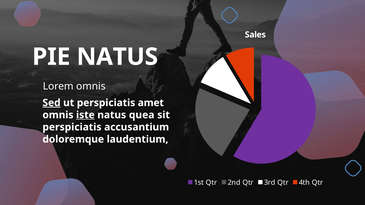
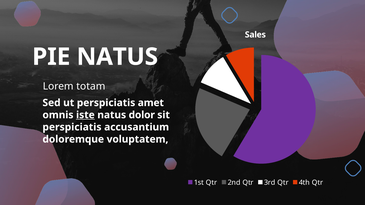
Lorem omnis: omnis -> totam
Sed underline: present -> none
quea: quea -> dolor
laudentium: laudentium -> voluptatem
